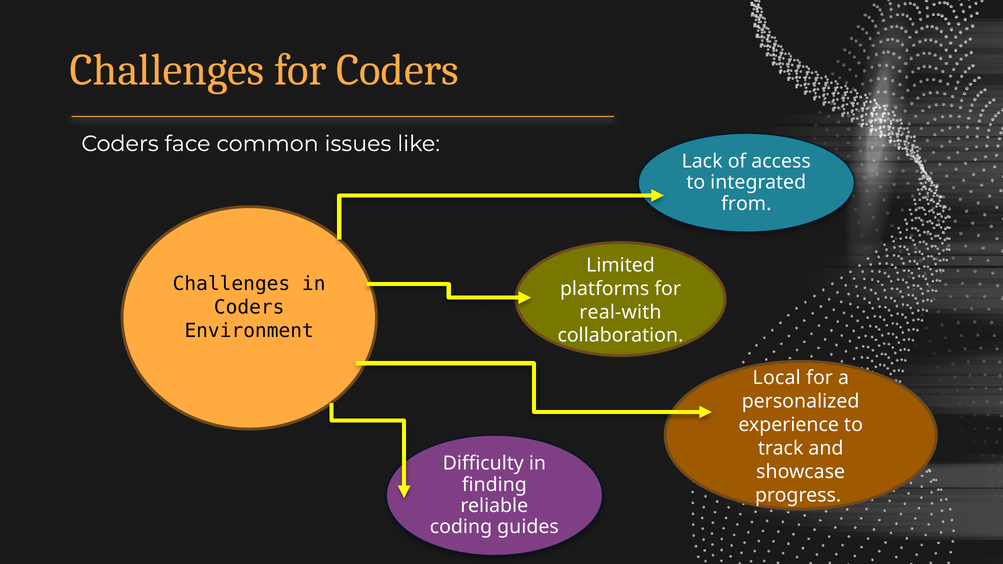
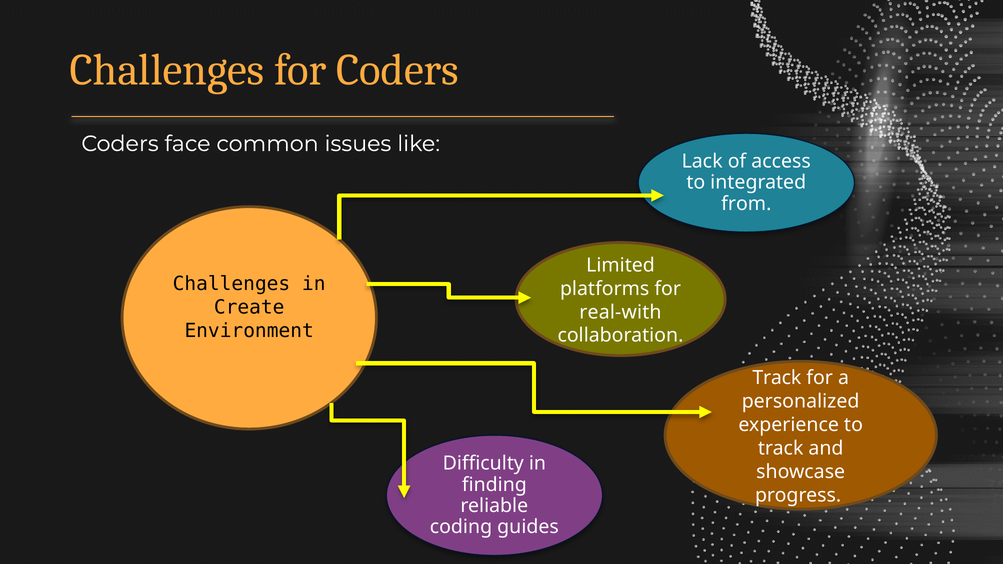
Coders at (249, 308): Coders -> Create
Local at (777, 378): Local -> Track
